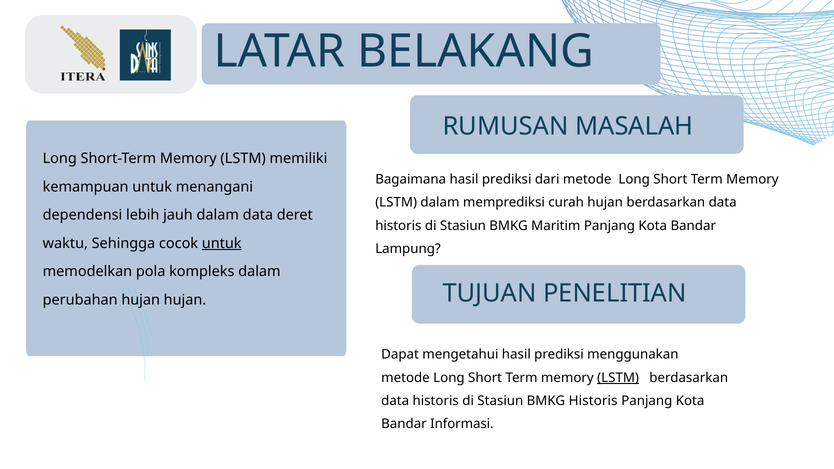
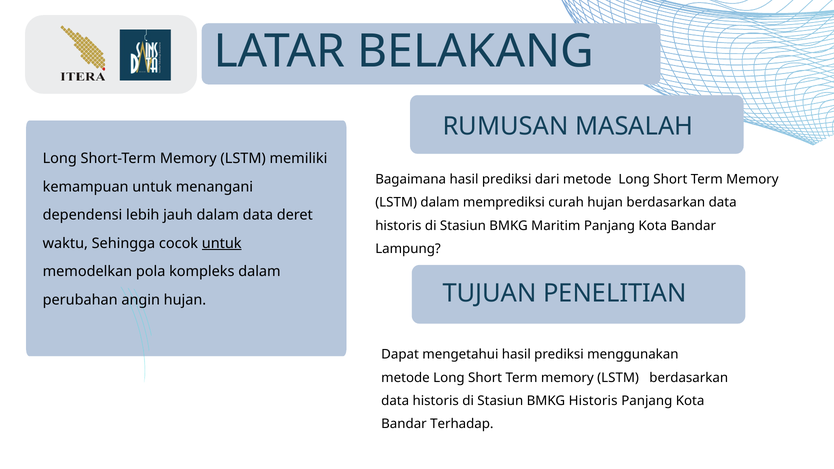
perubahan hujan: hujan -> angin
LSTM at (618, 378) underline: present -> none
Informasi: Informasi -> Terhadap
